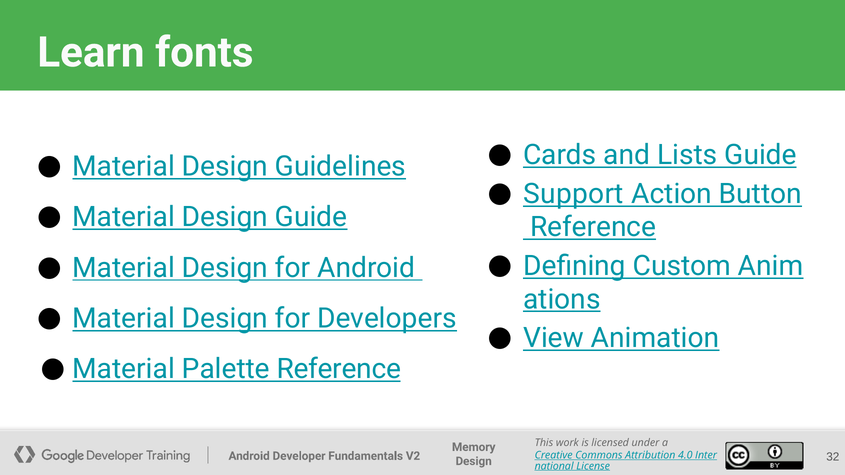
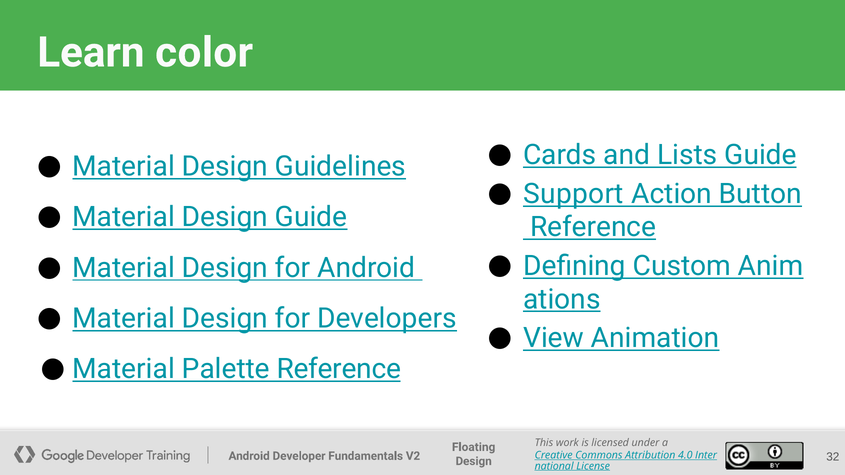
fonts: fonts -> color
Memory: Memory -> Floating
